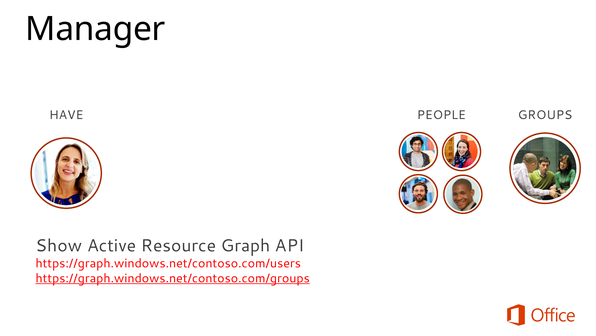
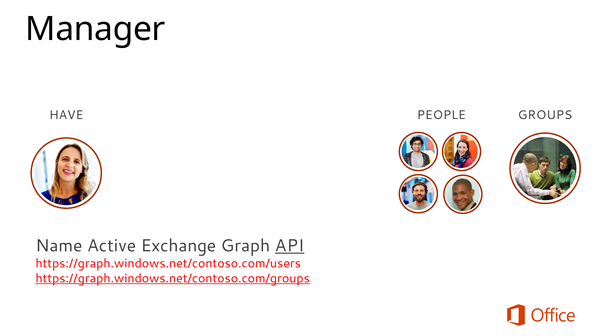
Show: Show -> Name
Resource: Resource -> Exchange
API underline: none -> present
